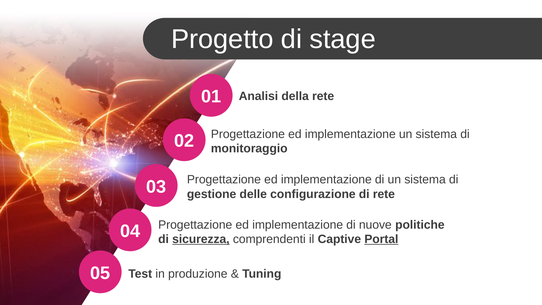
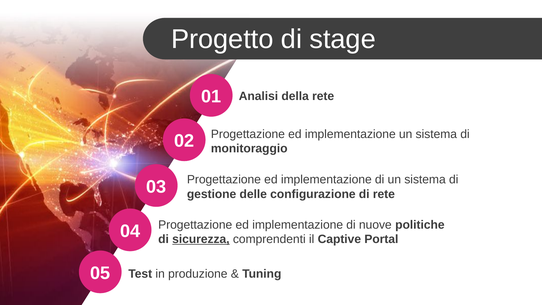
Portal underline: present -> none
